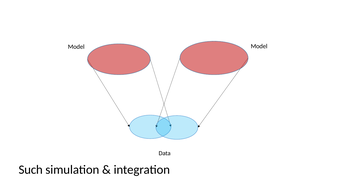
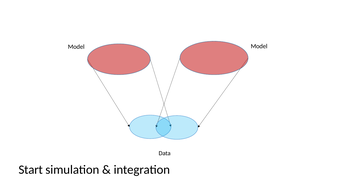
Such: Such -> Start
